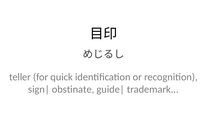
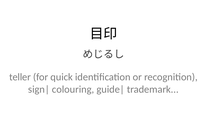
obstinate: obstinate -> colouring
